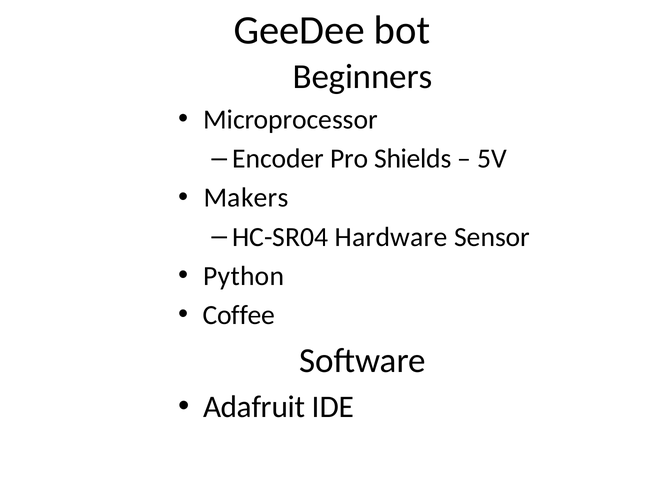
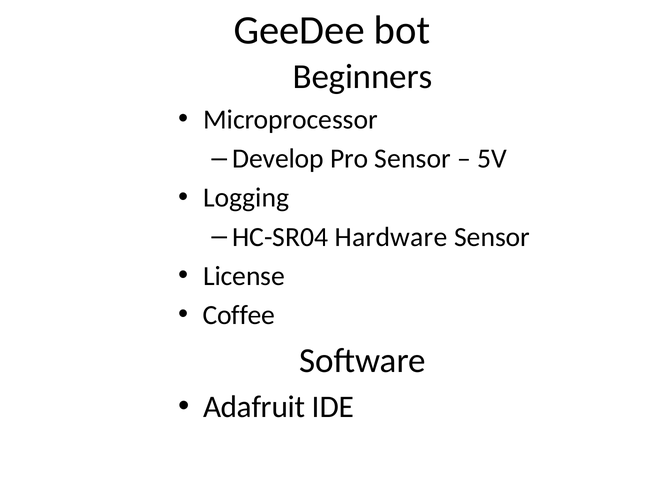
Encoder: Encoder -> Develop
Pro Shields: Shields -> Sensor
Makers: Makers -> Logging
Python: Python -> License
